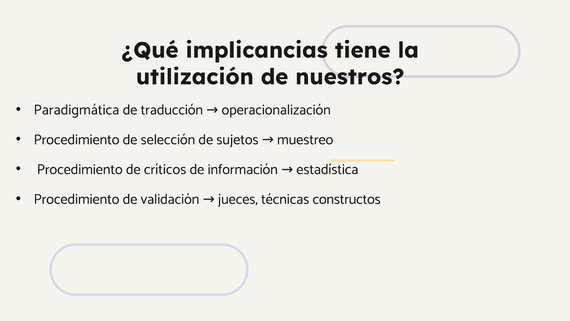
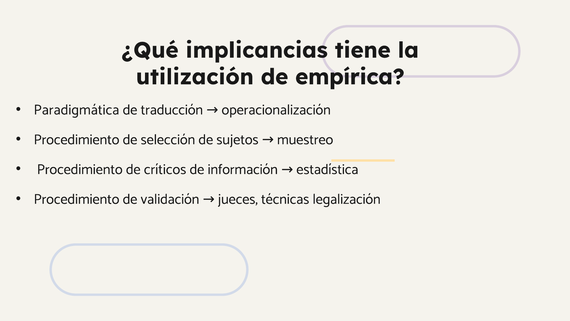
nuestros: nuestros -> empírica
constructos: constructos -> legalización
